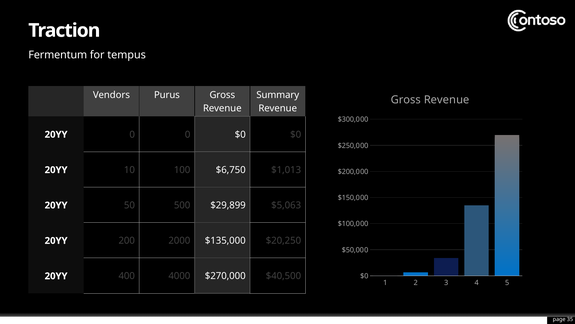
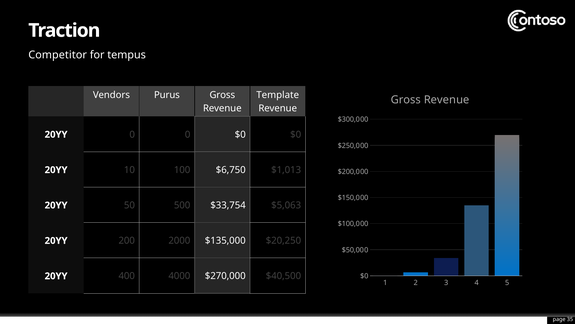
Fermentum: Fermentum -> Competitor
Summary: Summary -> Template
$29,899: $29,899 -> $33,754
